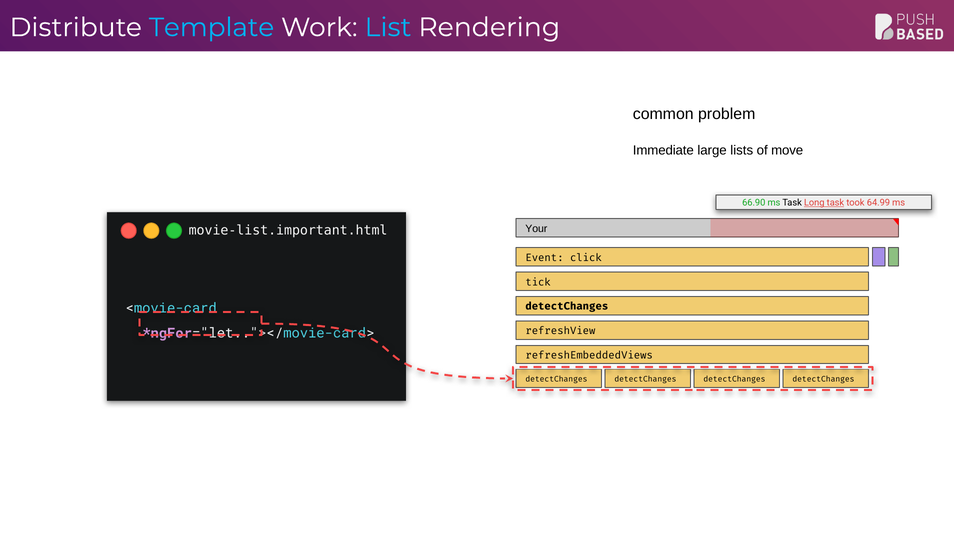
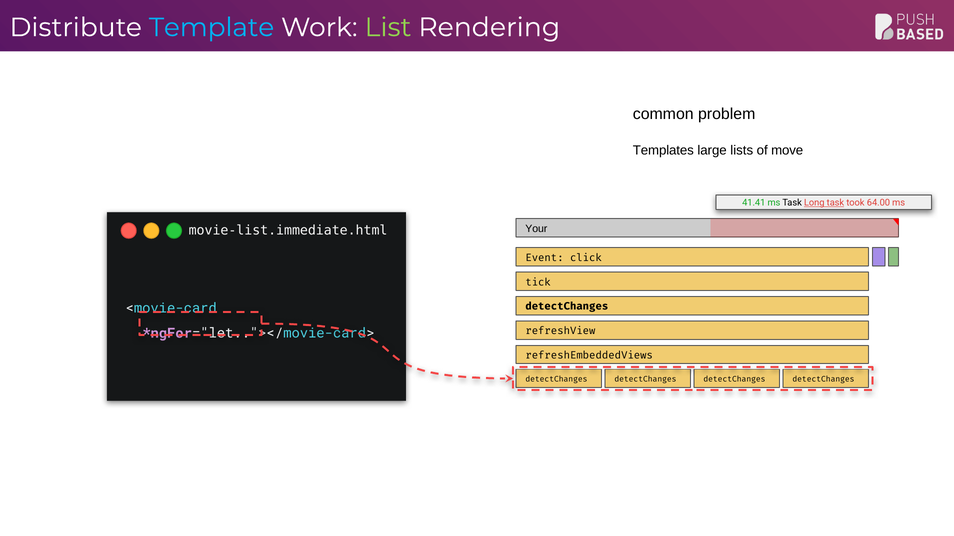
List colour: light blue -> light green
Immediate: Immediate -> Templates
66.90: 66.90 -> 41.41
64.99: 64.99 -> 64.00
movie-list.important.html: movie-list.important.html -> movie-list.immediate.html
